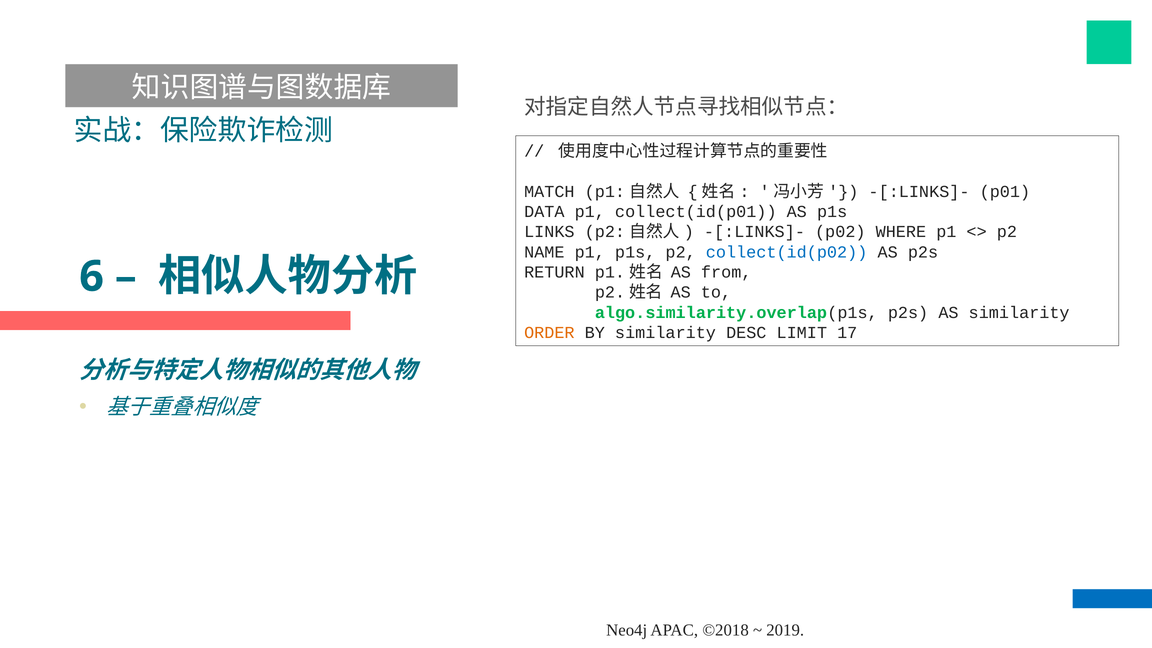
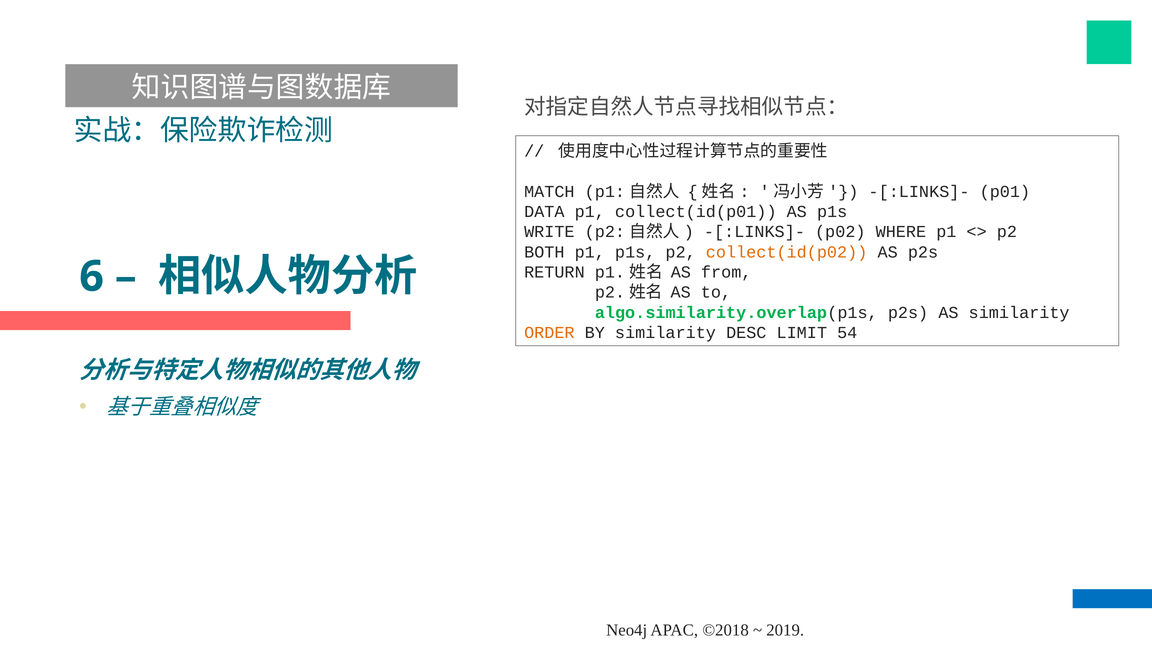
LINKS: LINKS -> WRITE
NAME: NAME -> BOTH
collect(id(p02 colour: blue -> orange
17: 17 -> 54
